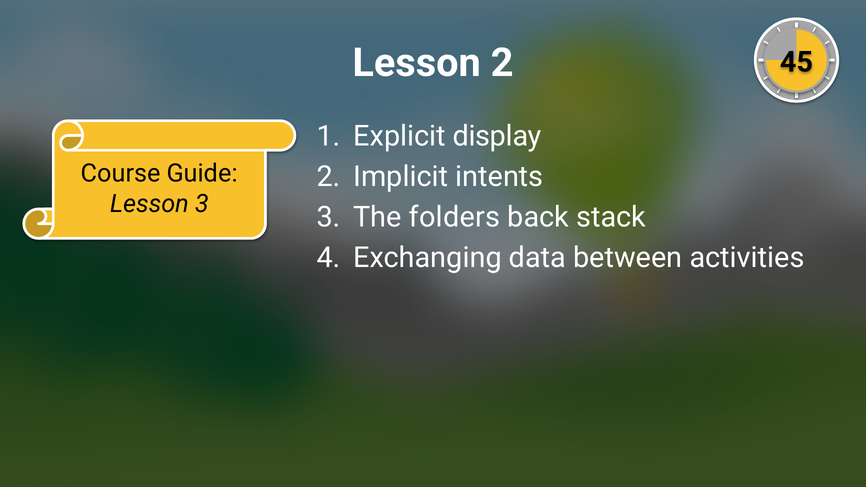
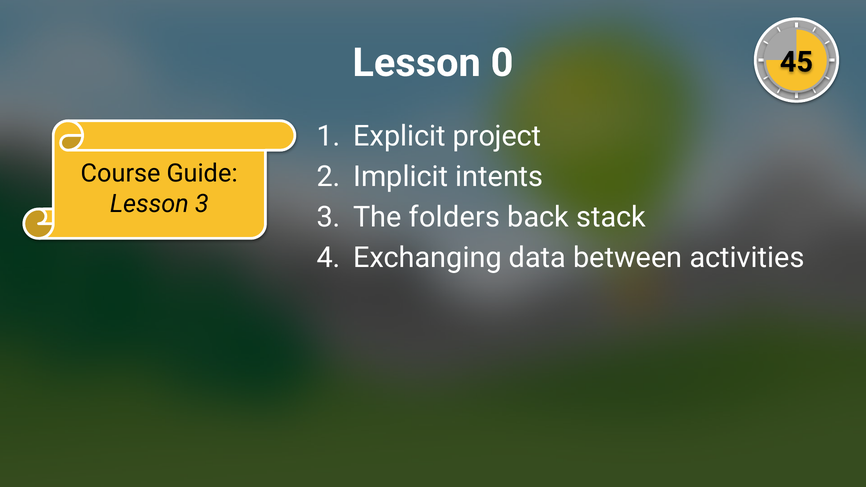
Lesson 2: 2 -> 0
display: display -> project
